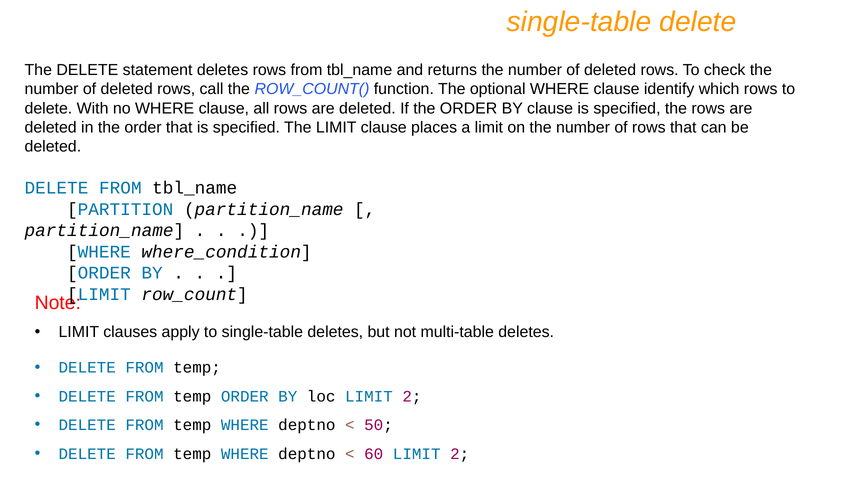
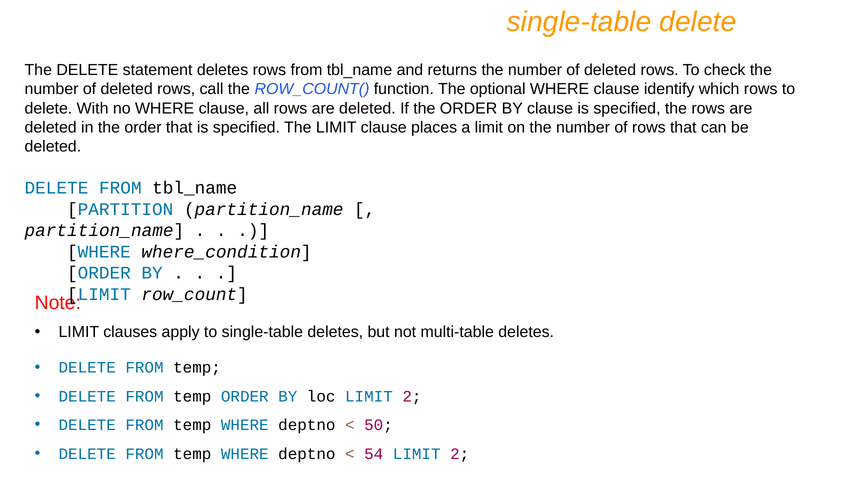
60: 60 -> 54
